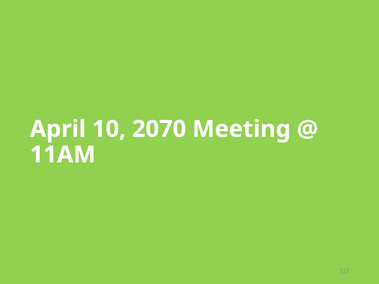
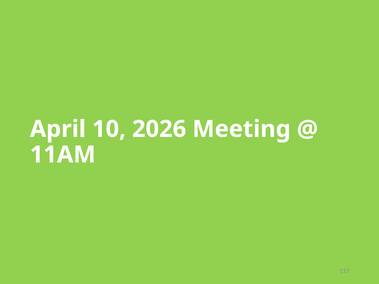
2070: 2070 -> 2026
